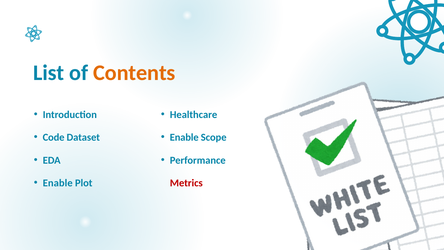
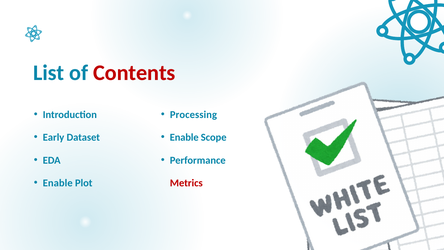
Contents colour: orange -> red
Healthcare: Healthcare -> Processing
Code: Code -> Early
